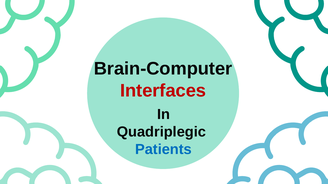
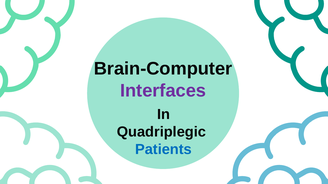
Interfaces colour: red -> purple
